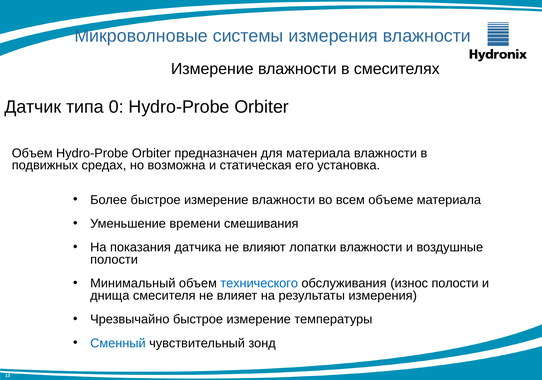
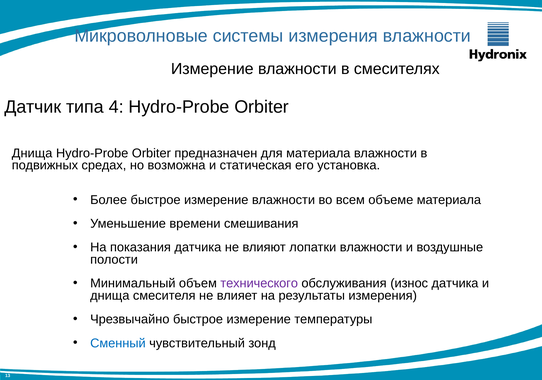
0: 0 -> 4
Объем at (32, 153): Объем -> Днища
технического colour: blue -> purple
износ полости: полости -> датчика
